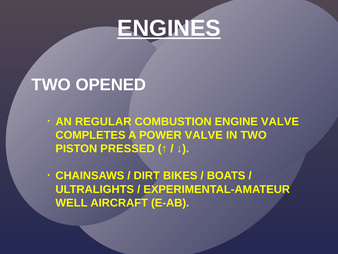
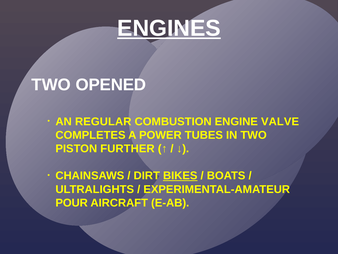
POWER VALVE: VALVE -> TUBES
PRESSED: PRESSED -> FURTHER
BIKES underline: none -> present
WELL: WELL -> POUR
